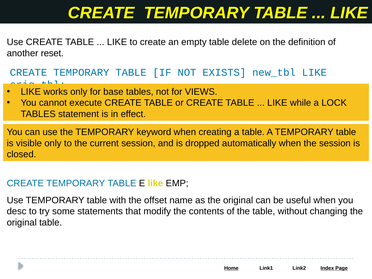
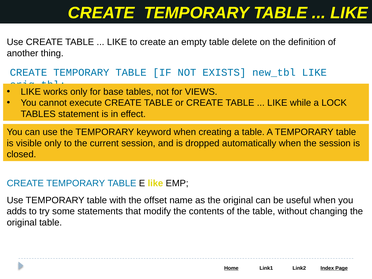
reset: reset -> thing
desc: desc -> adds
